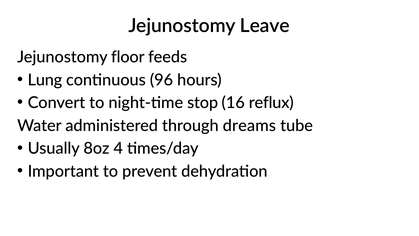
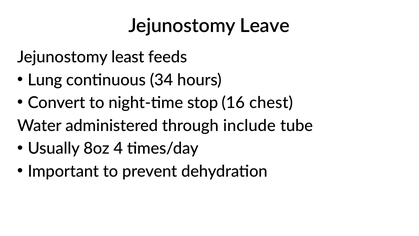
floor: floor -> least
96: 96 -> 34
reflux: reflux -> chest
dreams: dreams -> include
